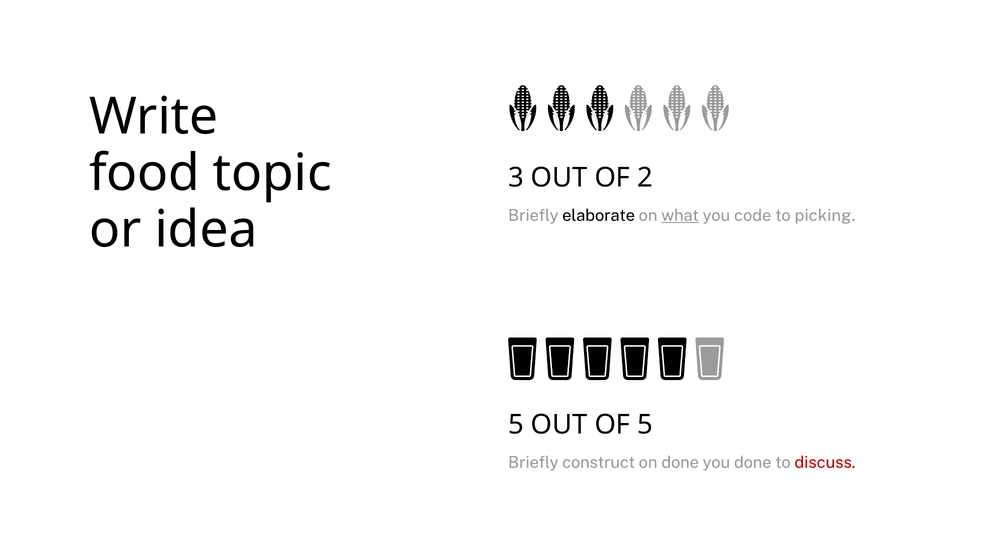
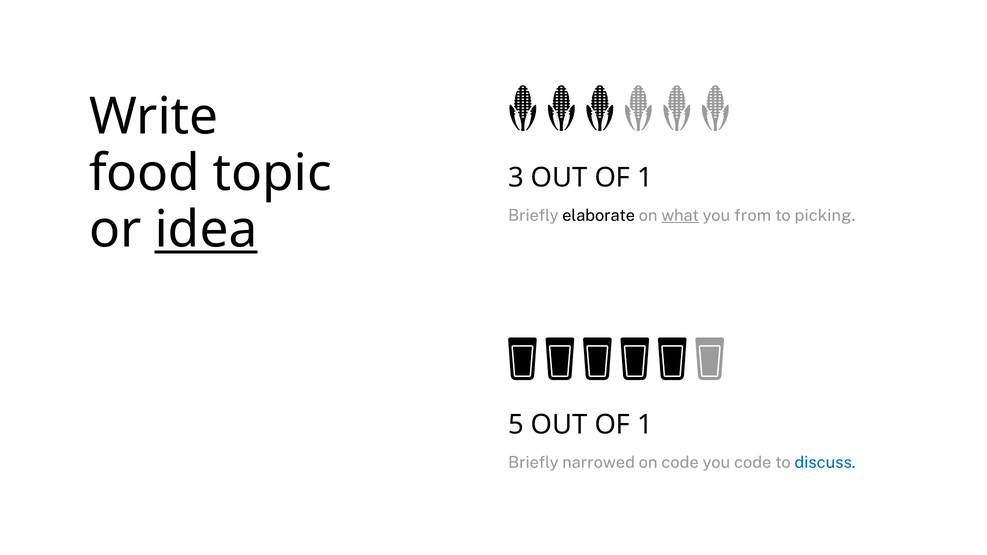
3 OUT OF 2: 2 -> 1
code: code -> from
idea underline: none -> present
5 OUT OF 5: 5 -> 1
construct: construct -> narrowed
on done: done -> code
you done: done -> code
discuss colour: red -> blue
